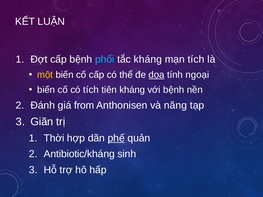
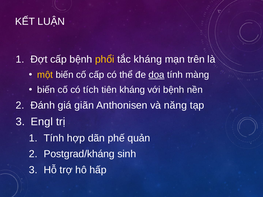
phổi colour: light blue -> yellow
mạn tích: tích -> trên
ngoại: ngoại -> màng
from: from -> giãn
Giãn: Giãn -> Engl
Thời at (54, 138): Thời -> Tính
phế underline: present -> none
Antibiotic/kháng: Antibiotic/kháng -> Postgrad/kháng
